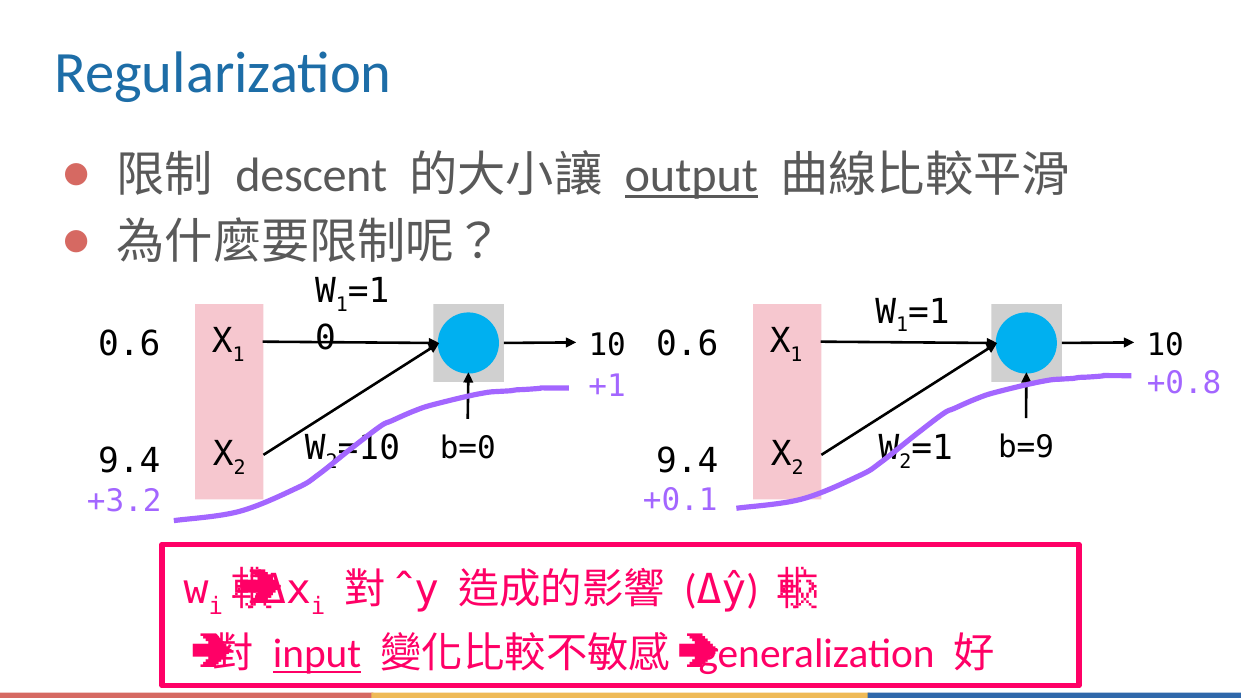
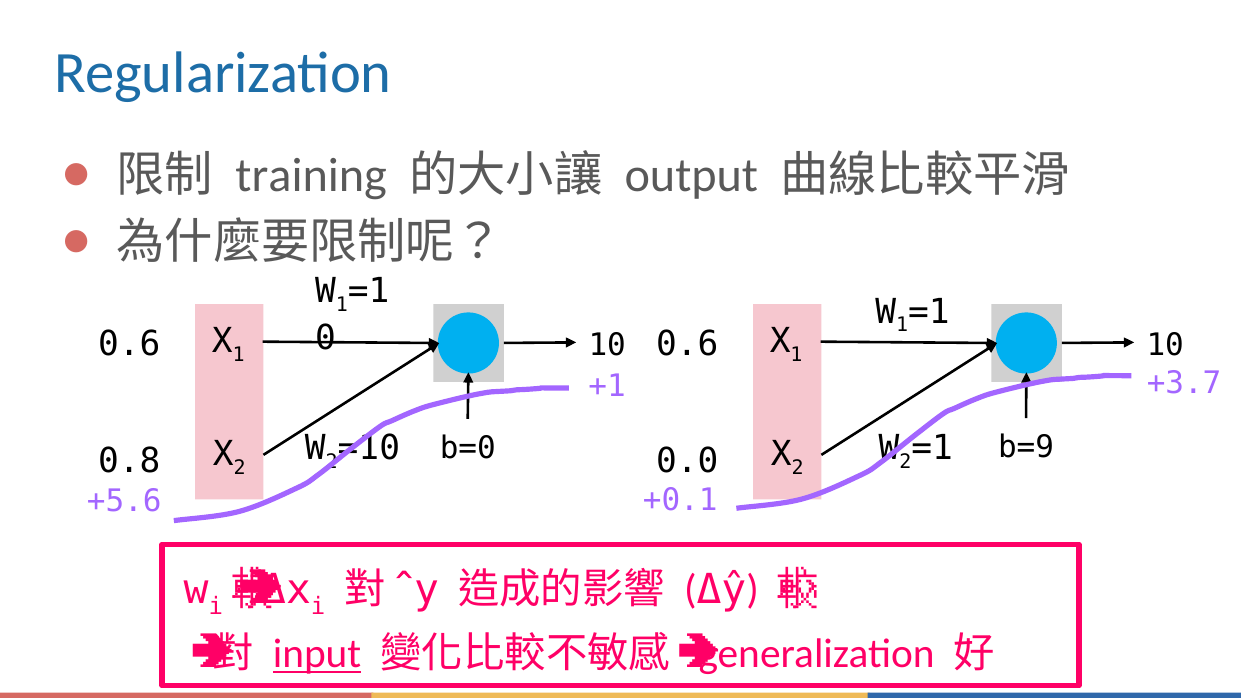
descent: descent -> training
output underline: present -> none
+0.8: +0.8 -> +3.7
9.4 at (129, 461): 9.4 -> 0.8
9.4 at (687, 461): 9.4 -> 0.0
+3.2: +3.2 -> +5.6
